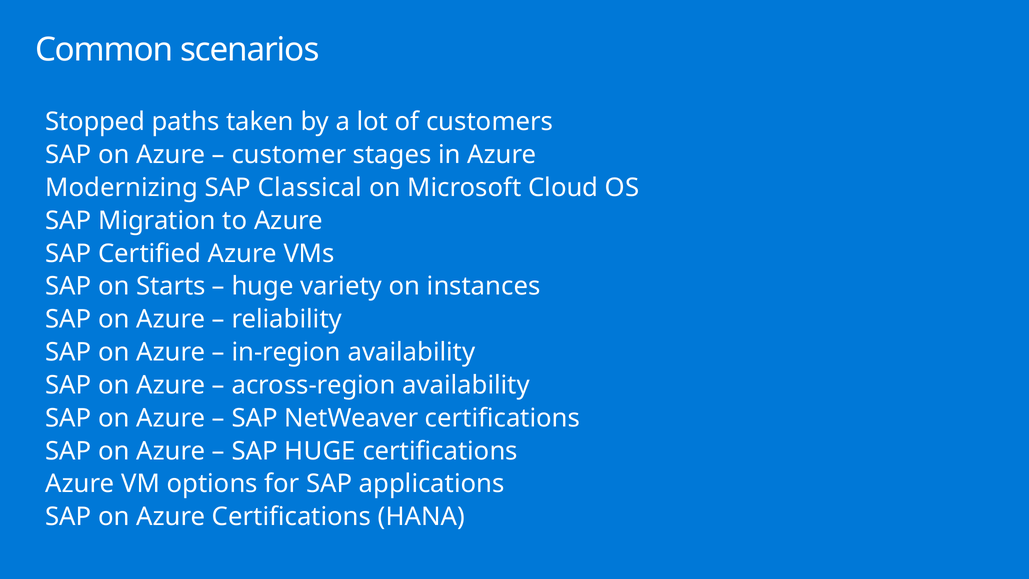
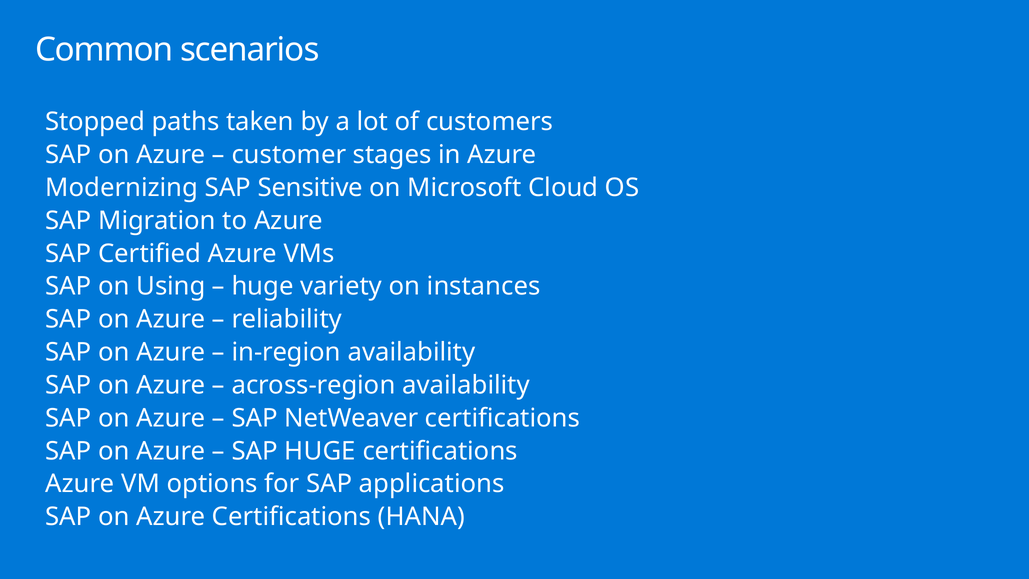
Classical: Classical -> Sensitive
Starts: Starts -> Using
